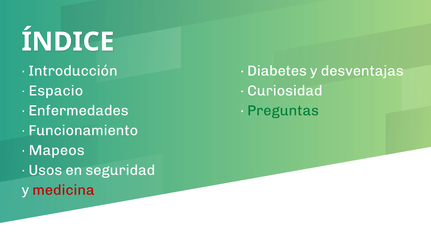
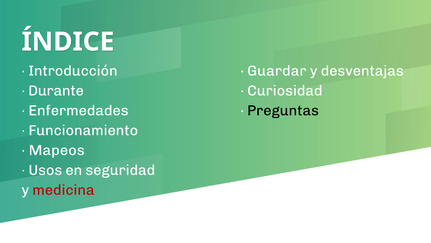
Diabetes: Diabetes -> Guardar
Espacio: Espacio -> Durante
Preguntas colour: green -> black
